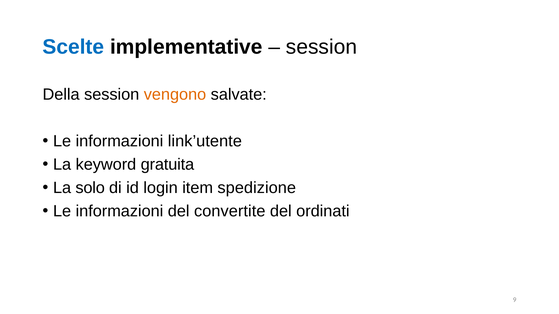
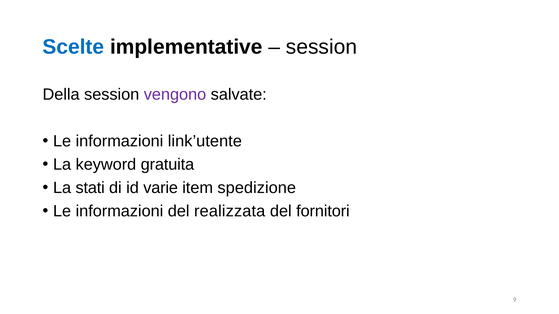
vengono colour: orange -> purple
solo: solo -> stati
login: login -> varie
convertite: convertite -> realizzata
ordinati: ordinati -> fornitori
